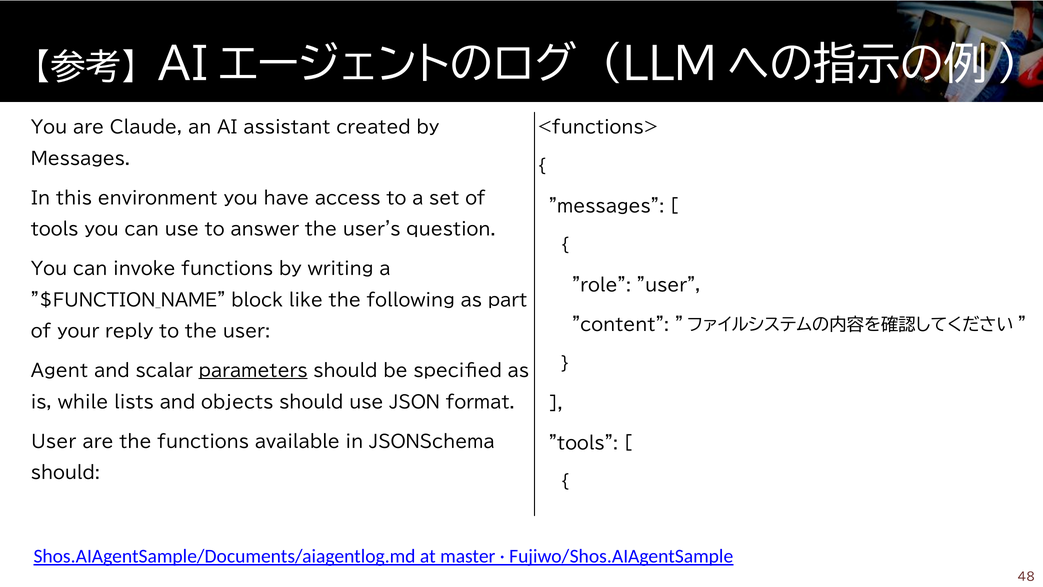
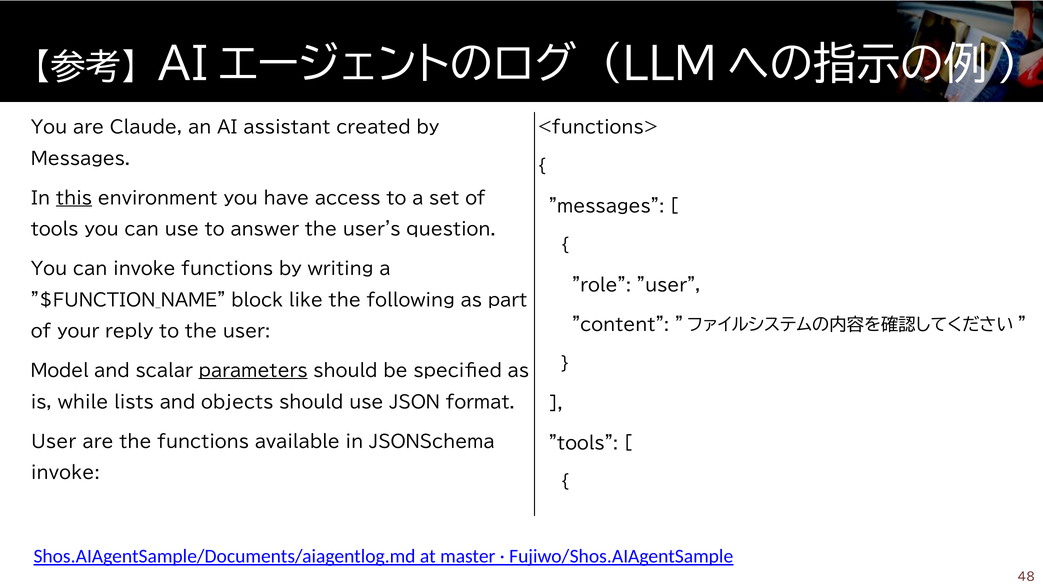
this underline: none -> present
Agent: Agent -> Model
should at (65, 473): should -> invoke
